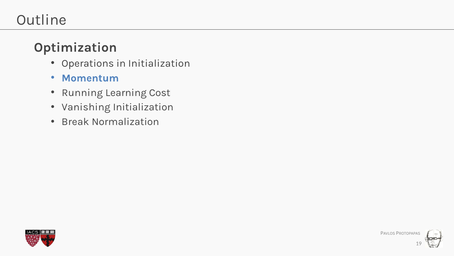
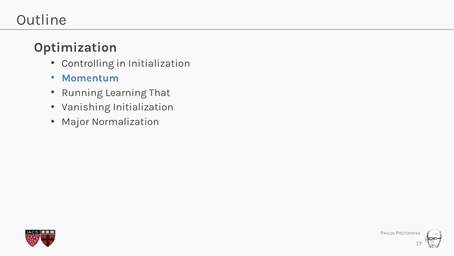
Operations: Operations -> Controlling
Cost: Cost -> That
Break: Break -> Major
